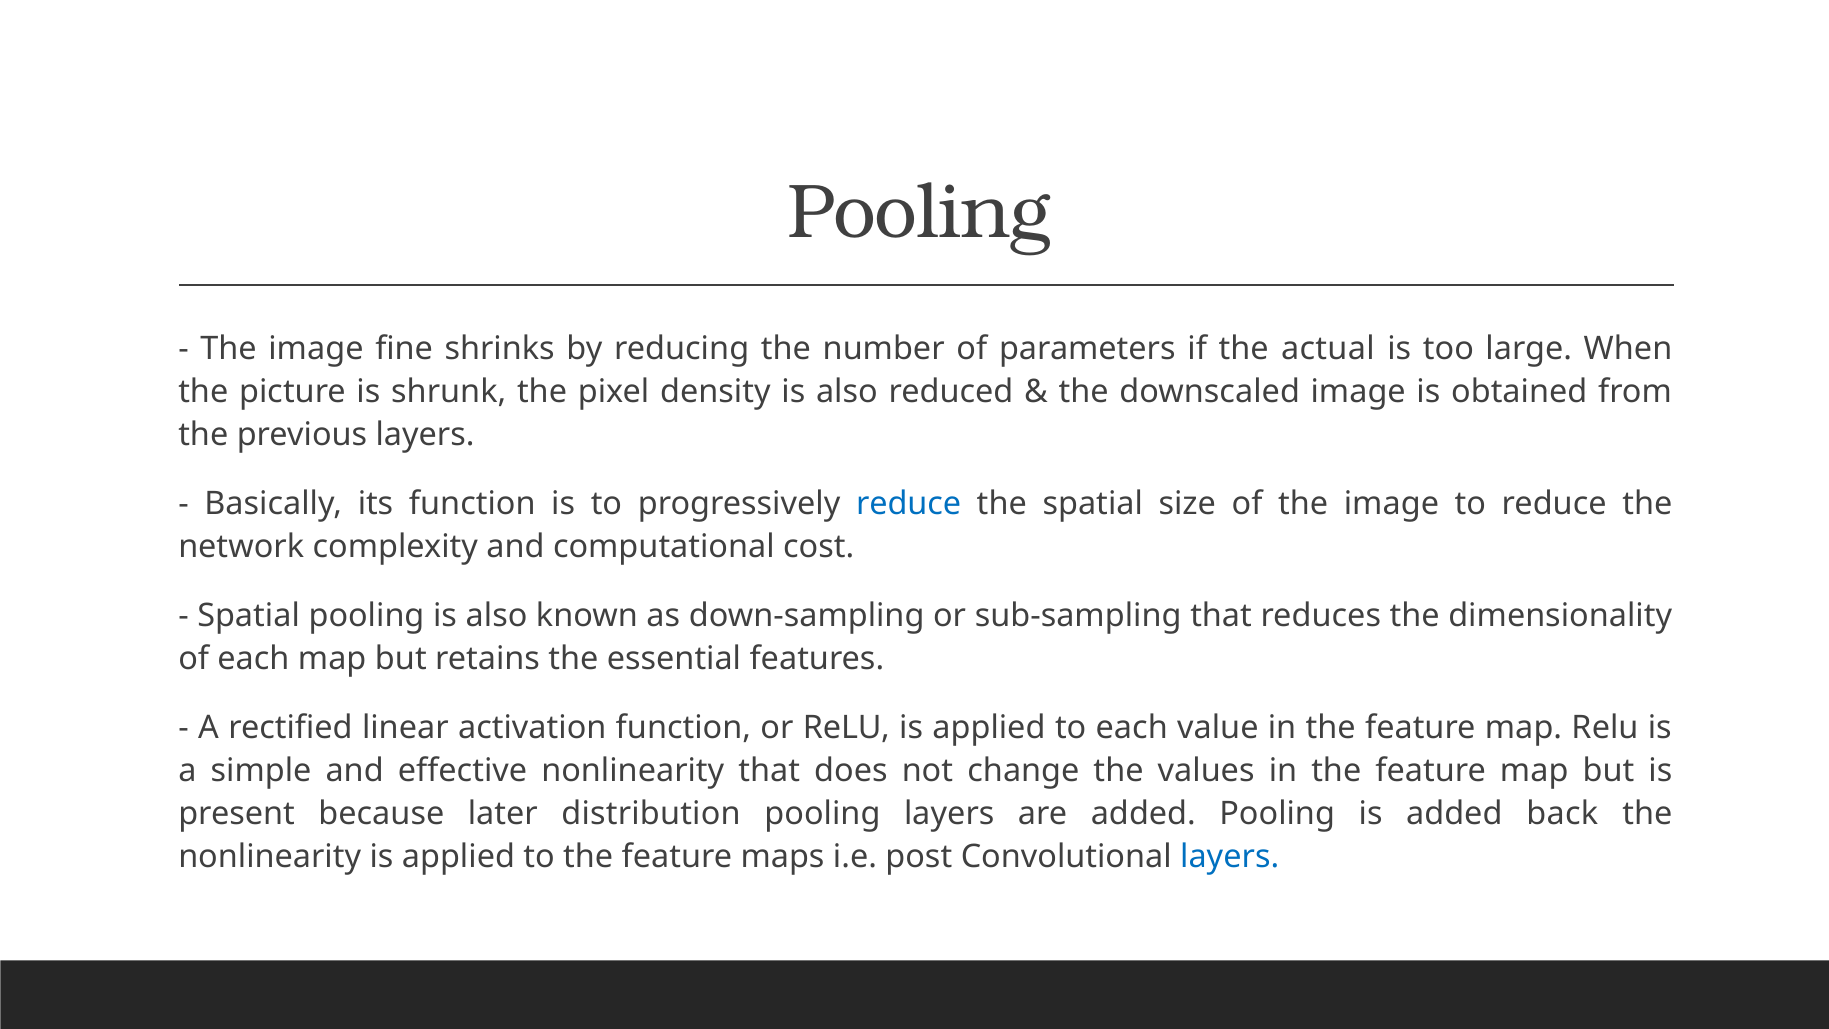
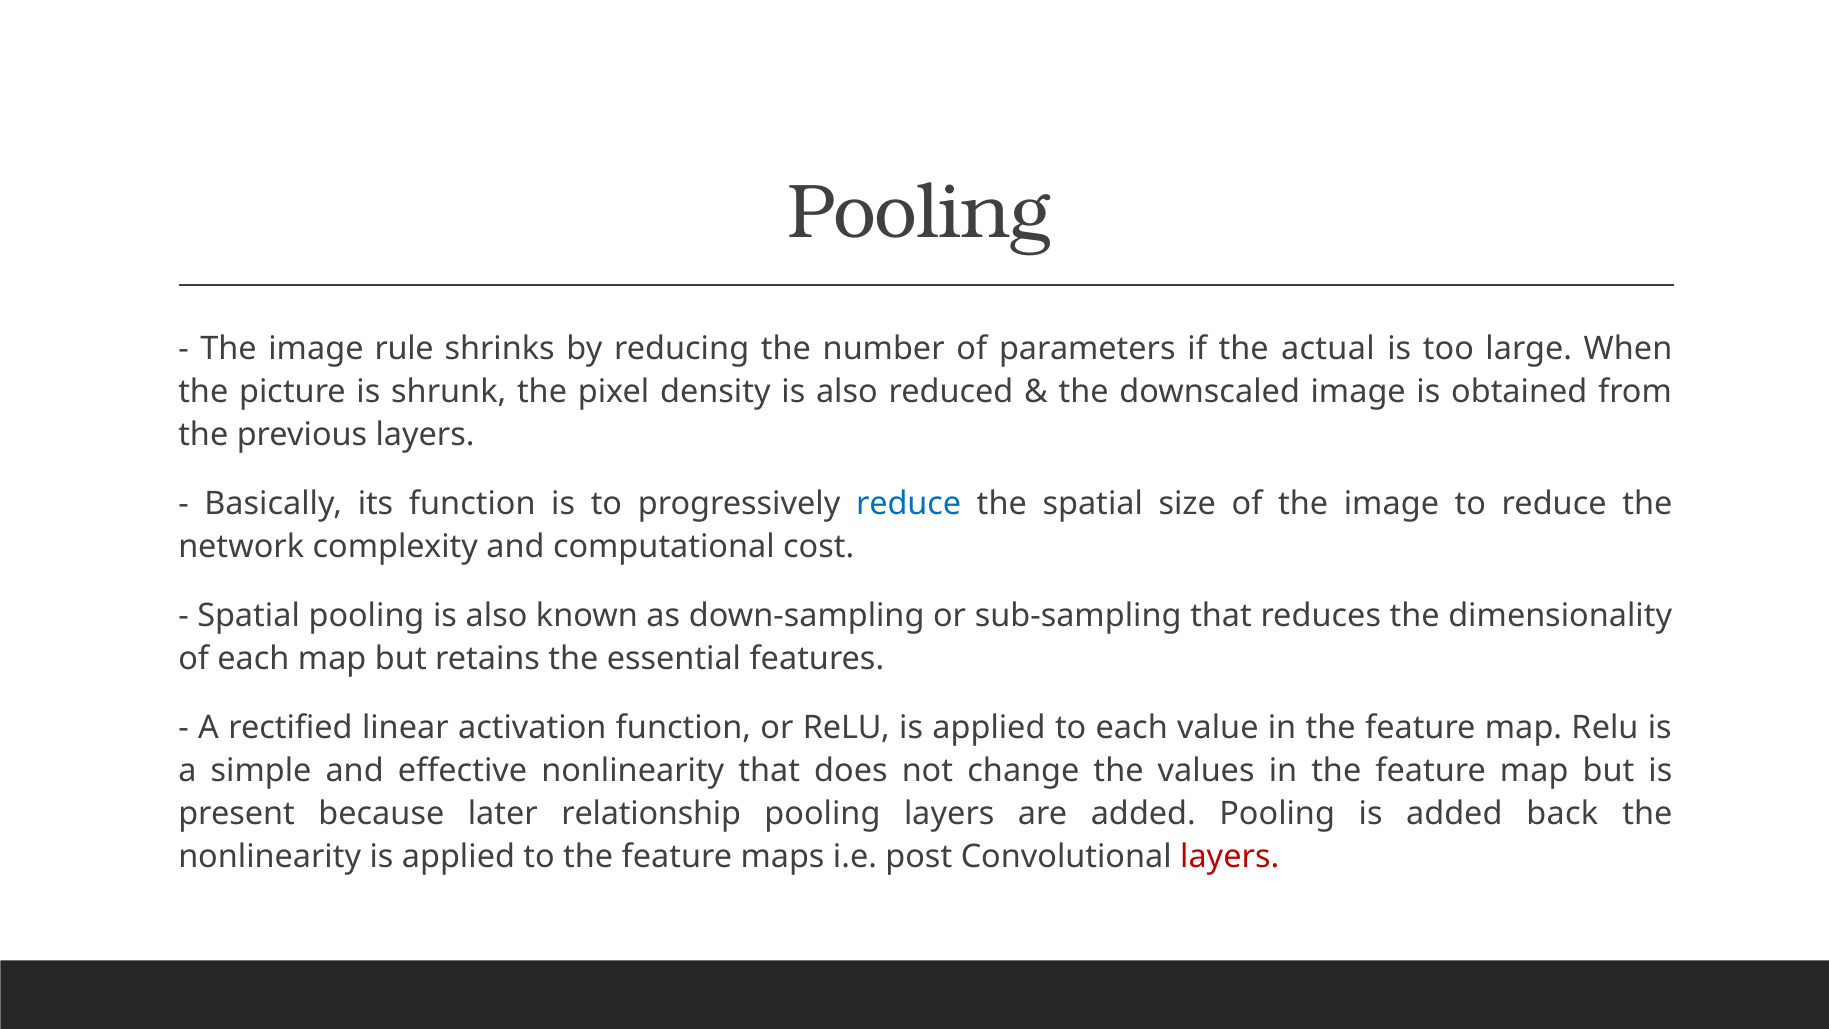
fine: fine -> rule
distribution: distribution -> relationship
layers at (1230, 856) colour: blue -> red
